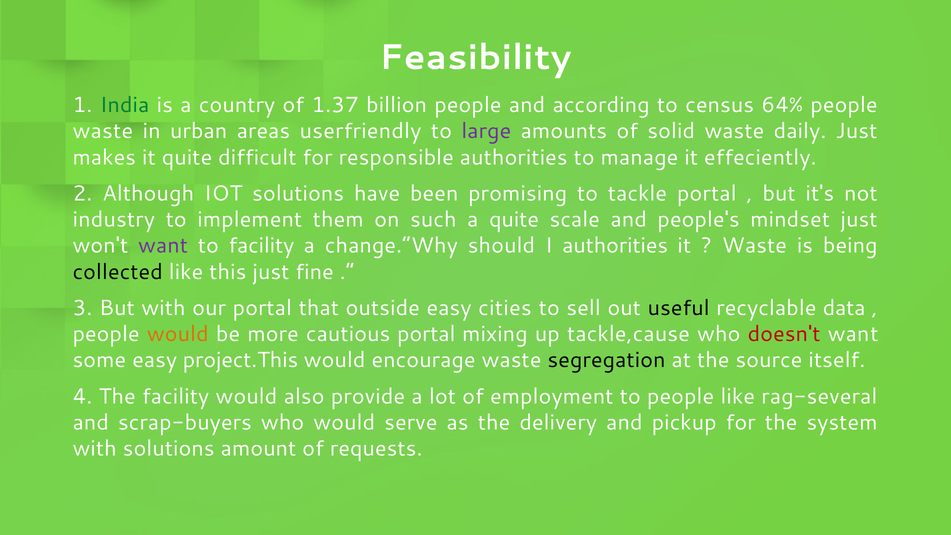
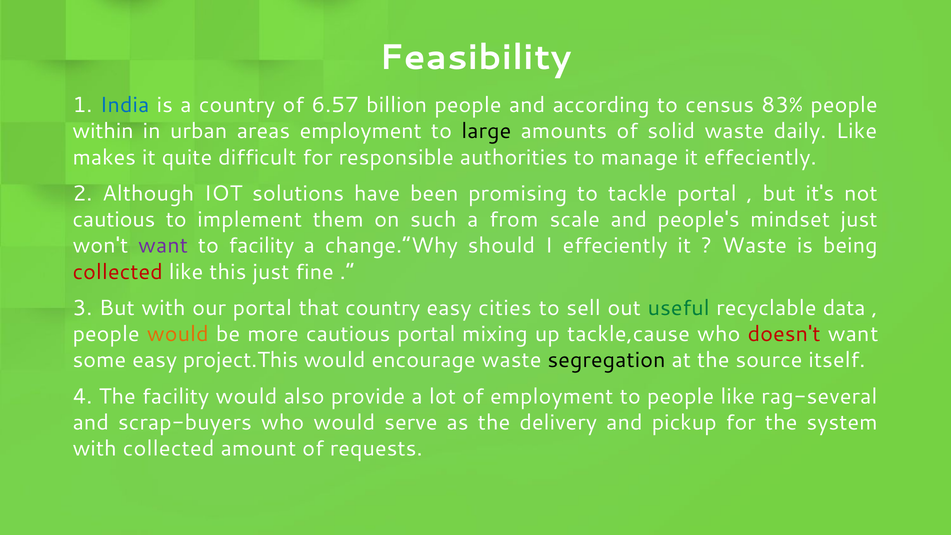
India colour: green -> blue
1.37: 1.37 -> 6.57
64%: 64% -> 83%
waste at (103, 131): waste -> within
areas userfriendly: userfriendly -> employment
large colour: purple -> black
daily Just: Just -> Like
industry at (114, 220): industry -> cautious
a quite: quite -> from
I authorities: authorities -> effeciently
collected at (118, 272) colour: black -> red
that outside: outside -> country
useful colour: black -> green
with solutions: solutions -> collected
